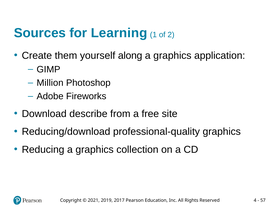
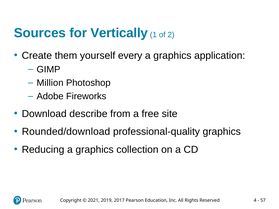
Learning: Learning -> Vertically
along: along -> every
Reducing/download: Reducing/download -> Rounded/download
